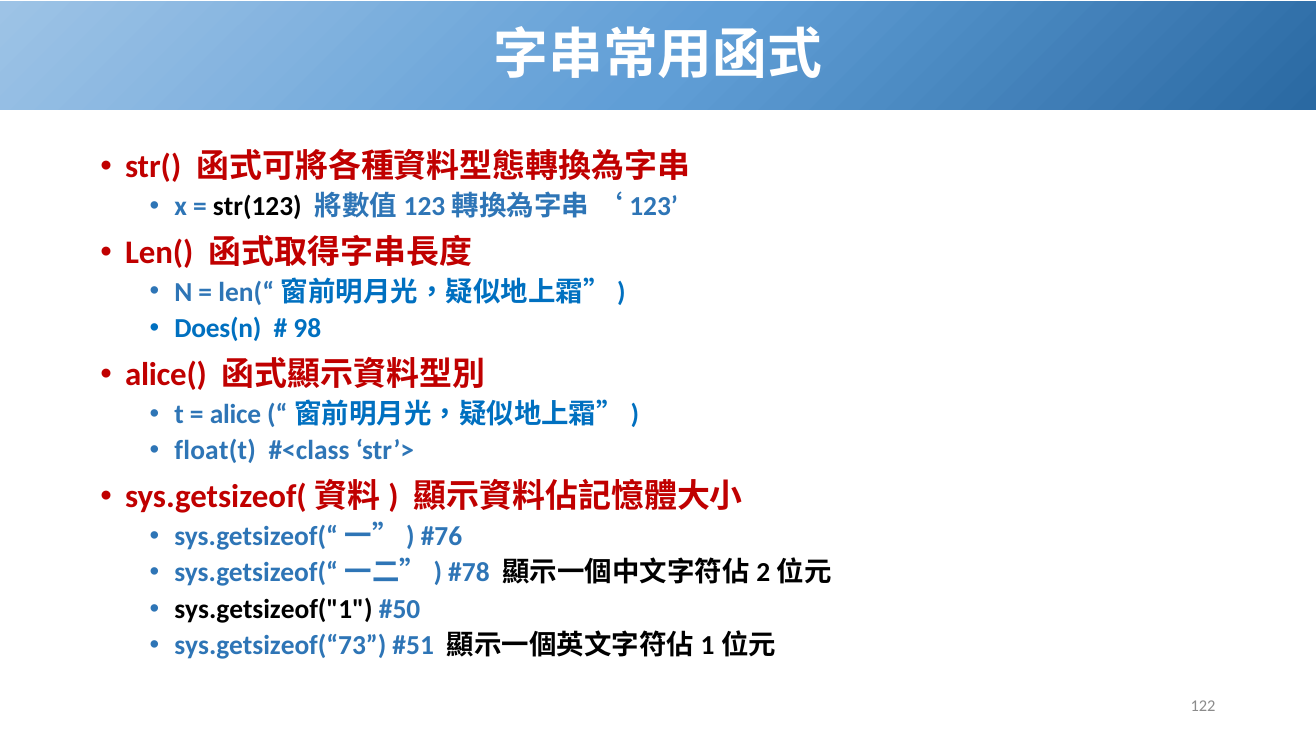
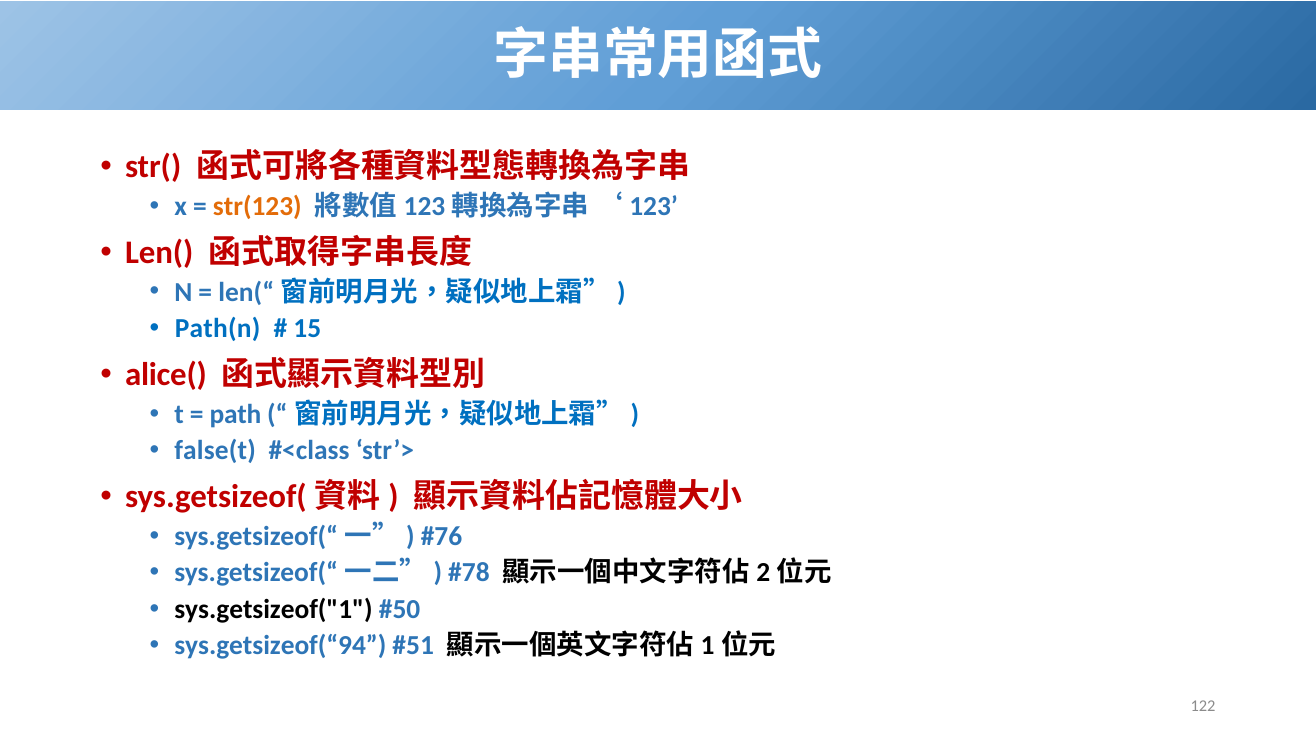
str(123 colour: black -> orange
Does(n: Does(n -> Path(n
98: 98 -> 15
alice: alice -> path
float(t: float(t -> false(t
sys.getsizeof(“73: sys.getsizeof(“73 -> sys.getsizeof(“94
